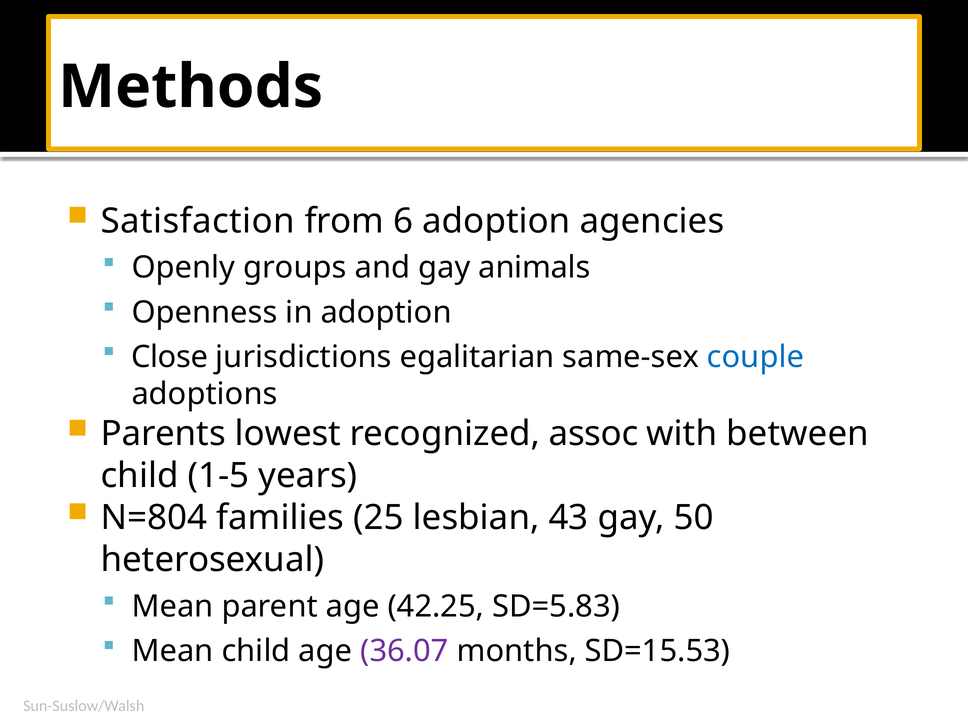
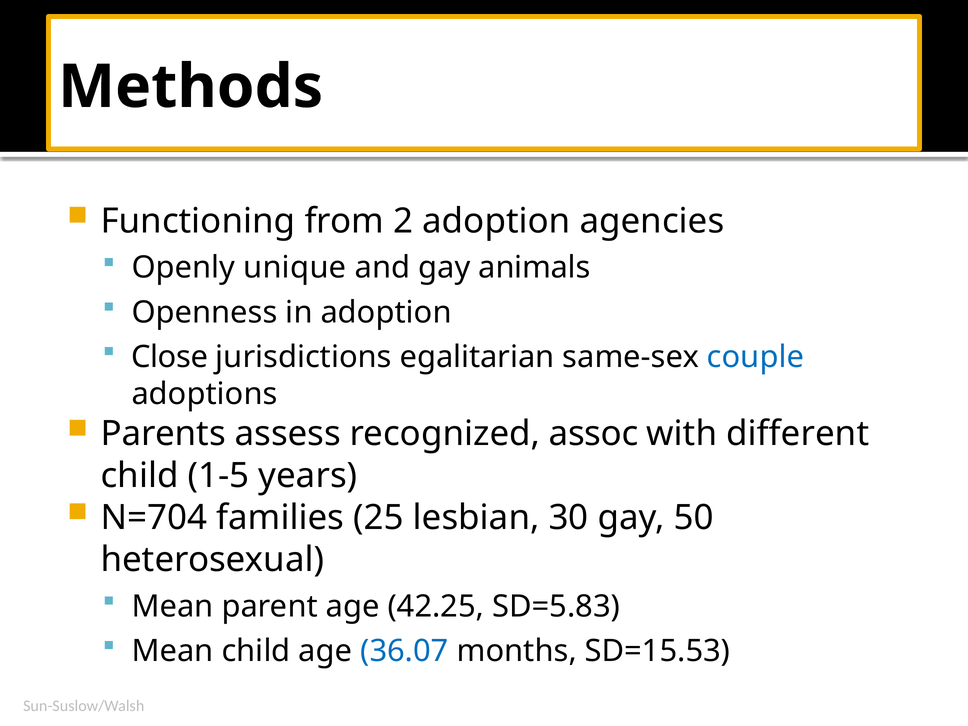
Satisfaction: Satisfaction -> Functioning
6: 6 -> 2
groups: groups -> unique
lowest: lowest -> assess
between: between -> different
N=804: N=804 -> N=704
43: 43 -> 30
36.07 colour: purple -> blue
